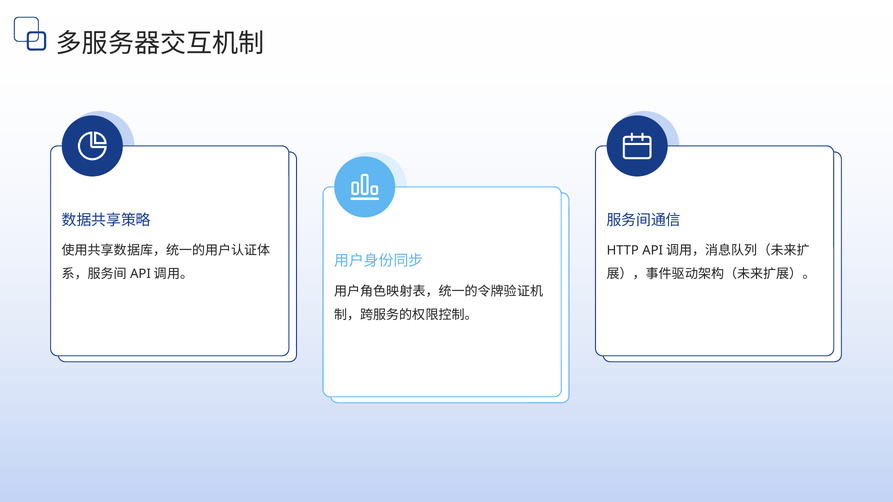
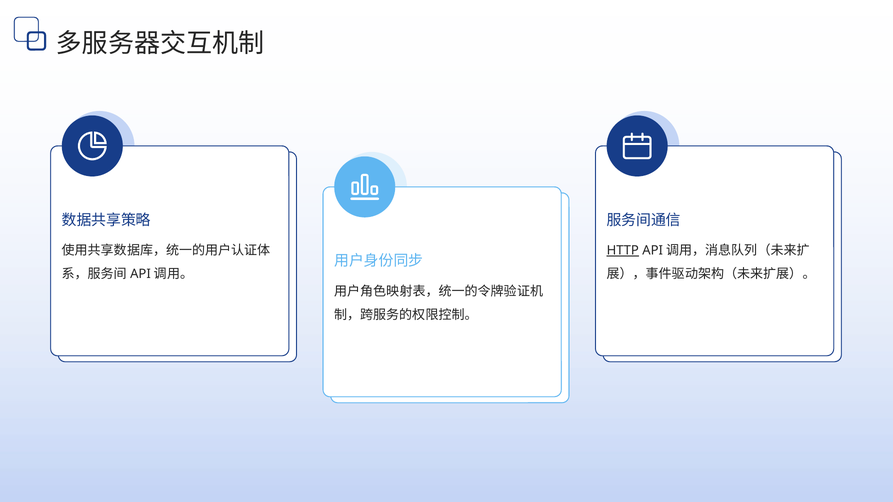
HTTP underline: none -> present
